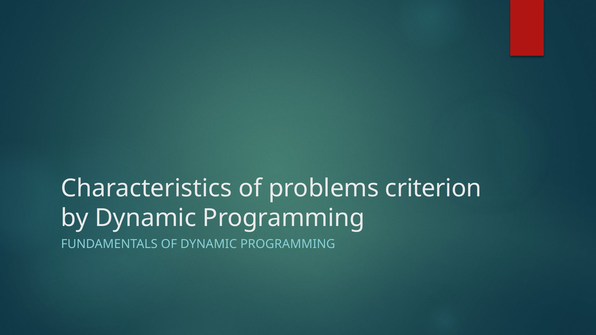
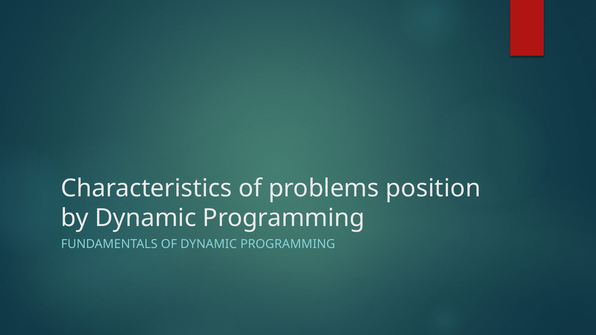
criterion: criterion -> position
